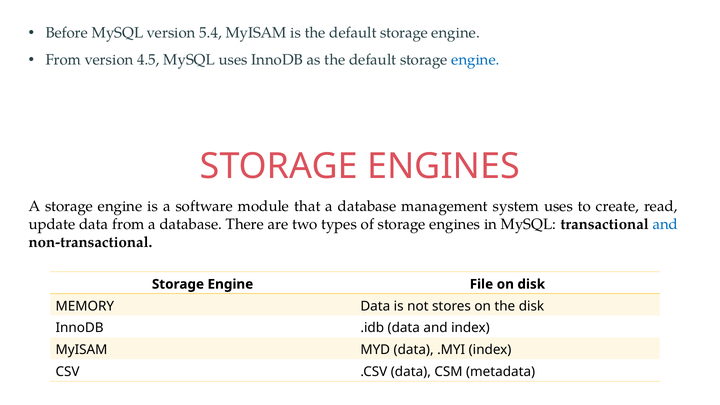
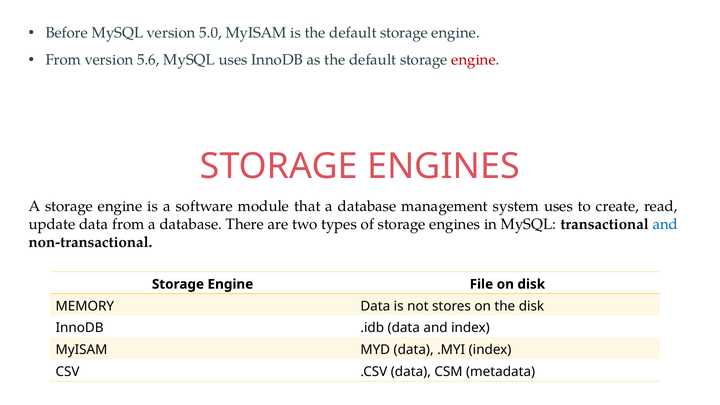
5.4: 5.4 -> 5.0
4.5: 4.5 -> 5.6
engine at (476, 60) colour: blue -> red
